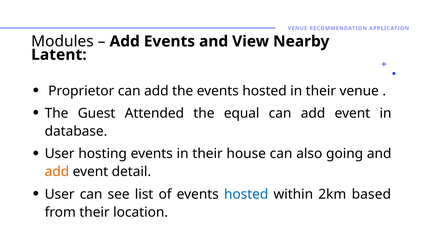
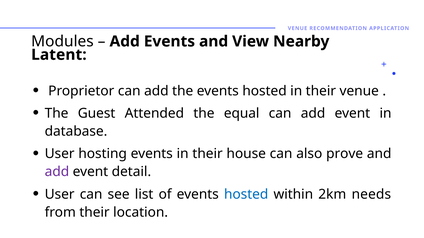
going: going -> prove
add at (57, 172) colour: orange -> purple
based: based -> needs
